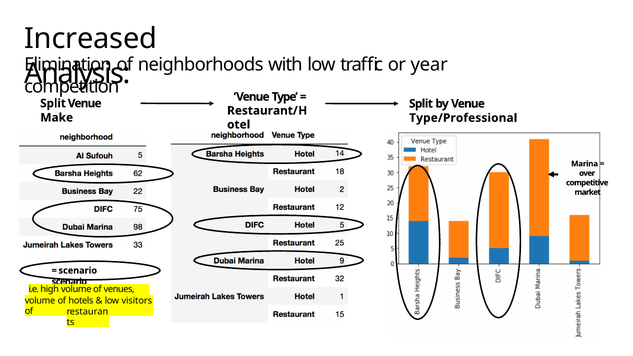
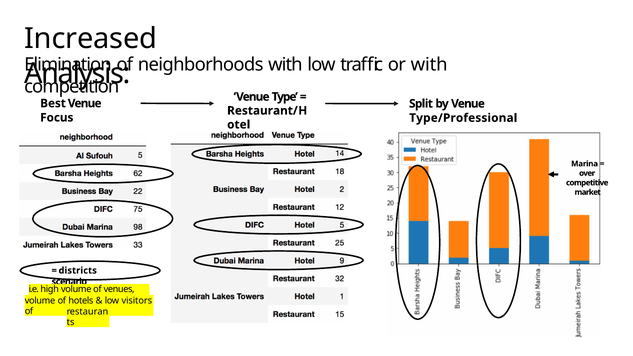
or year: year -> with
Split at (53, 103): Split -> Best
Make: Make -> Focus
scenario at (78, 271): scenario -> districts
